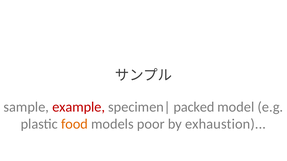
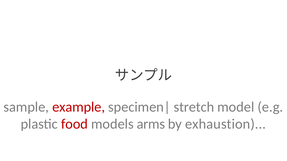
packed: packed -> stretch
food colour: orange -> red
poor: poor -> arms
